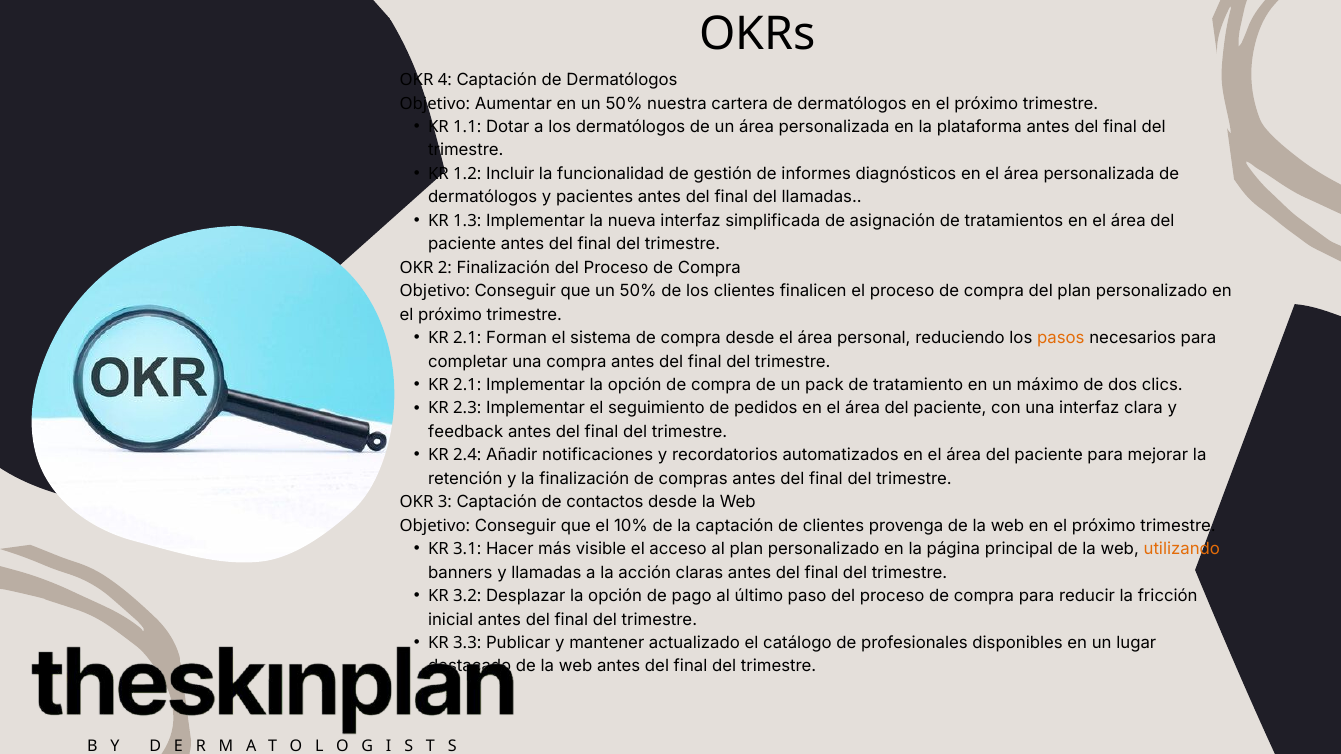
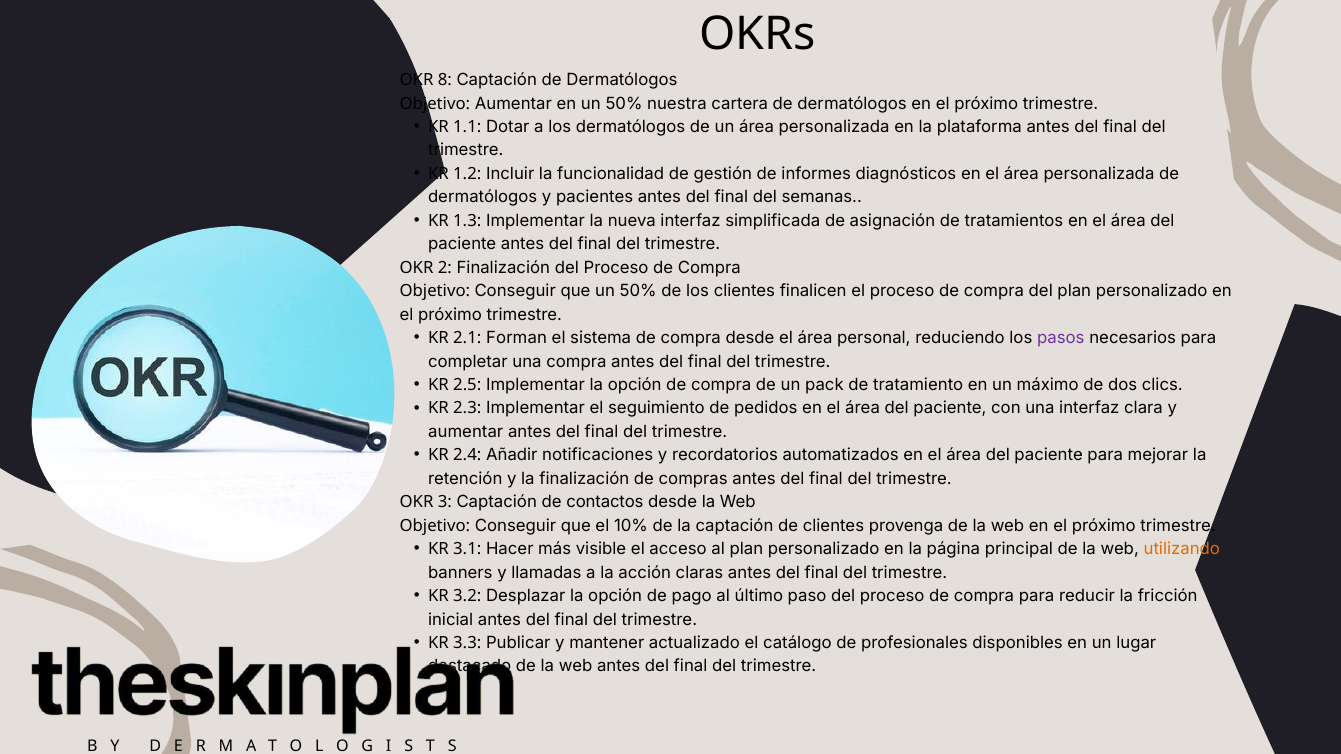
4: 4 -> 8
del llamadas: llamadas -> semanas
pasos colour: orange -> purple
2.1 at (467, 385): 2.1 -> 2.5
feedback at (466, 432): feedback -> aumentar
